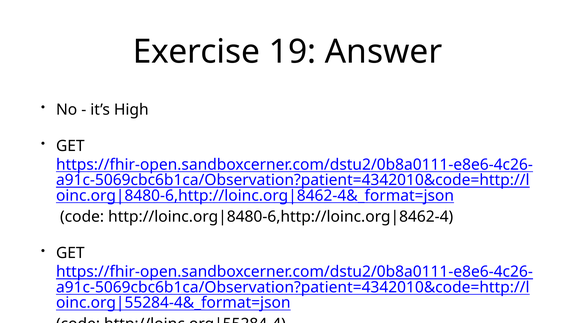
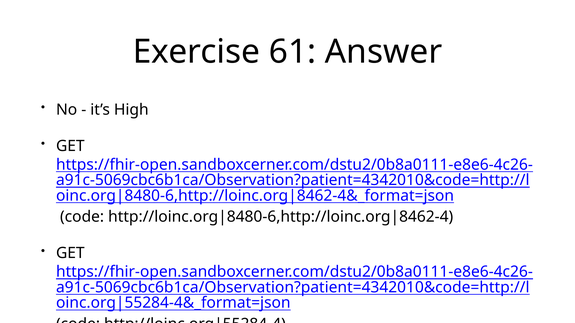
19: 19 -> 61
